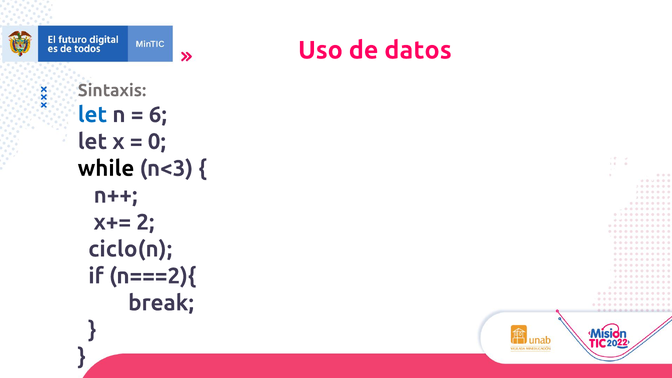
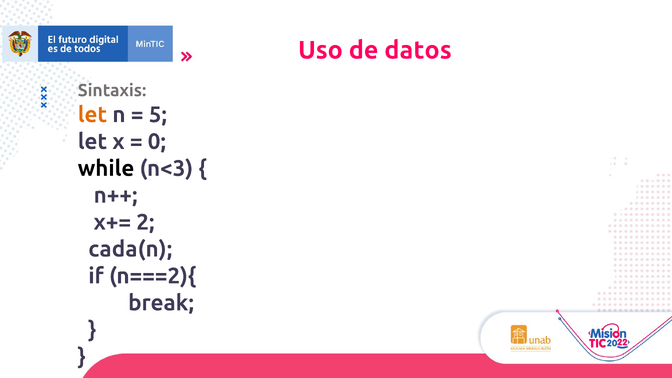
let at (92, 115) colour: blue -> orange
6: 6 -> 5
ciclo(n: ciclo(n -> cada(n
